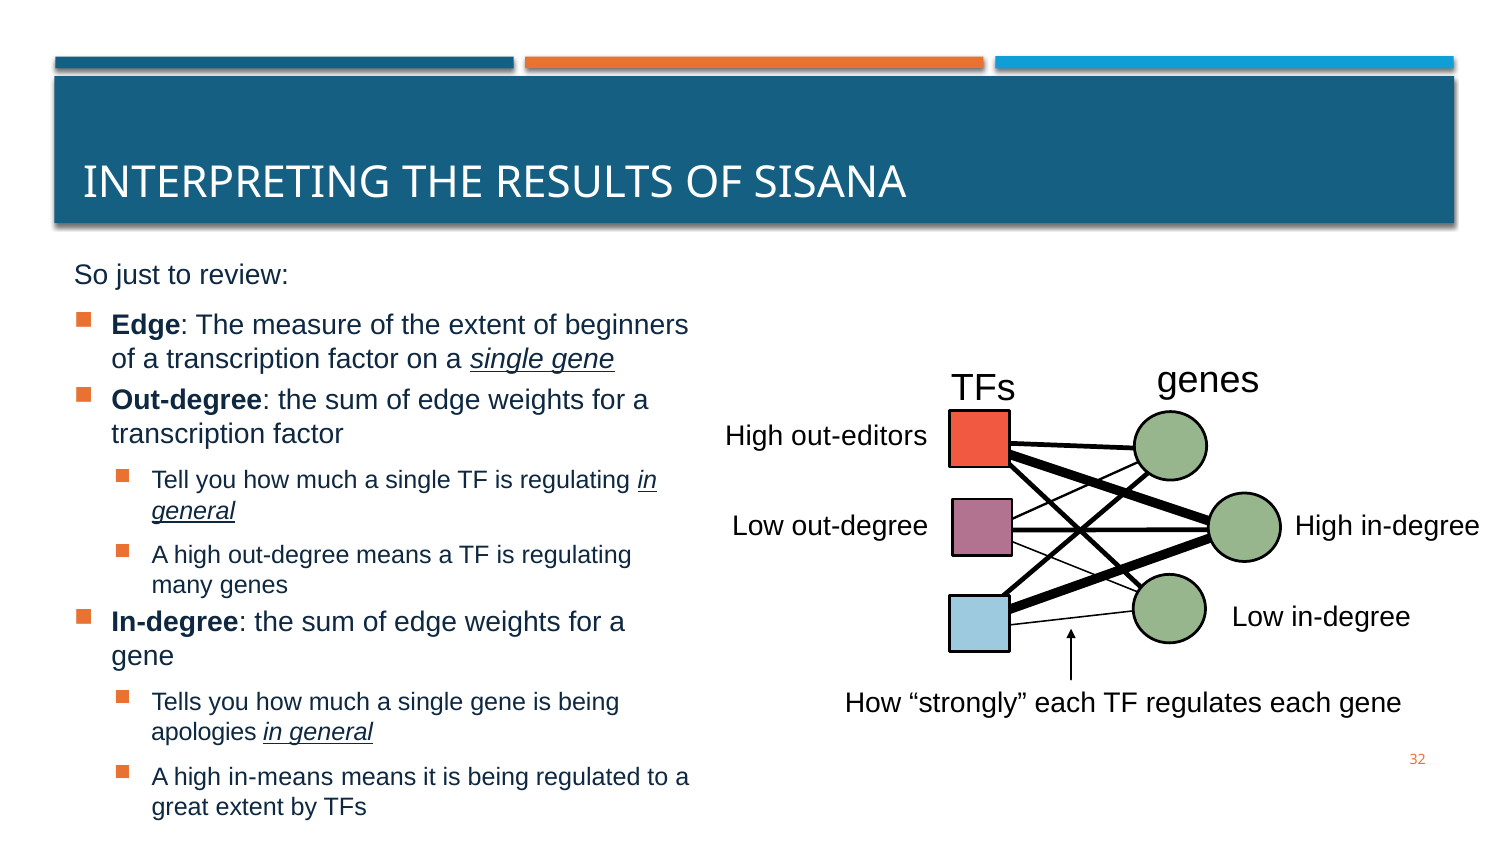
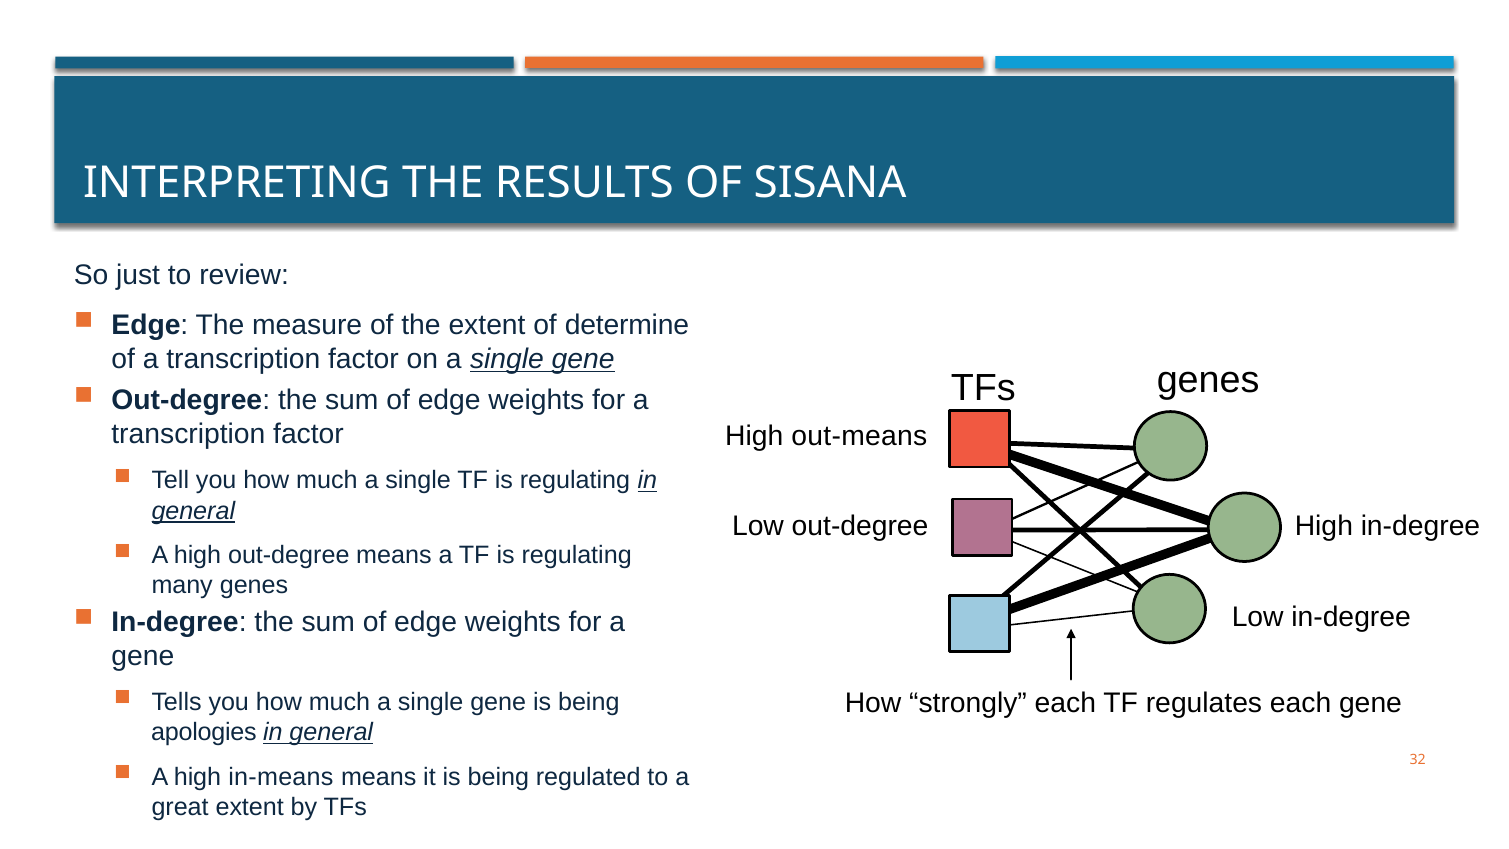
beginners: beginners -> determine
out-editors: out-editors -> out-means
